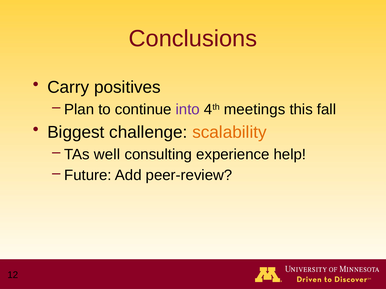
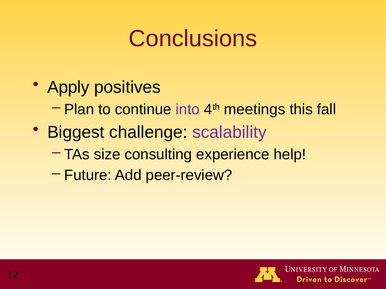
Carry: Carry -> Apply
scalability colour: orange -> purple
well: well -> size
